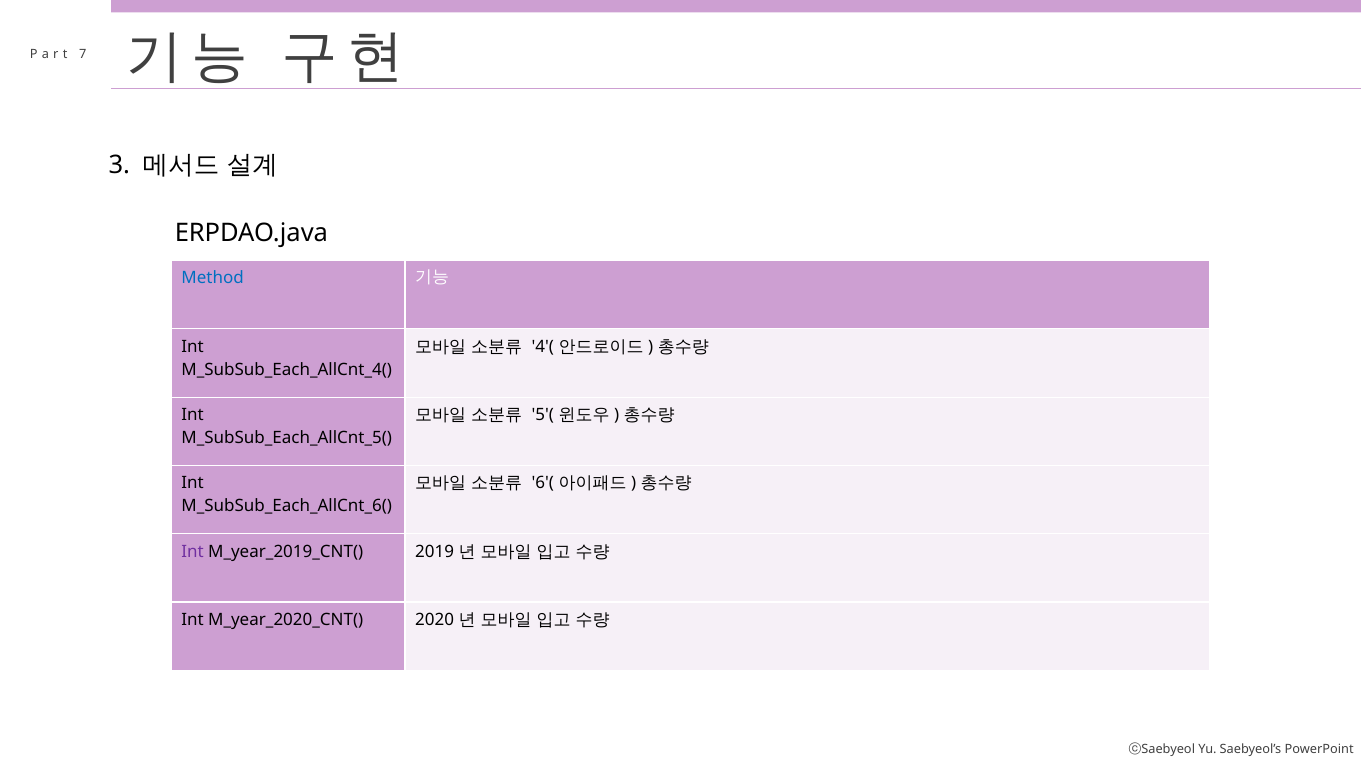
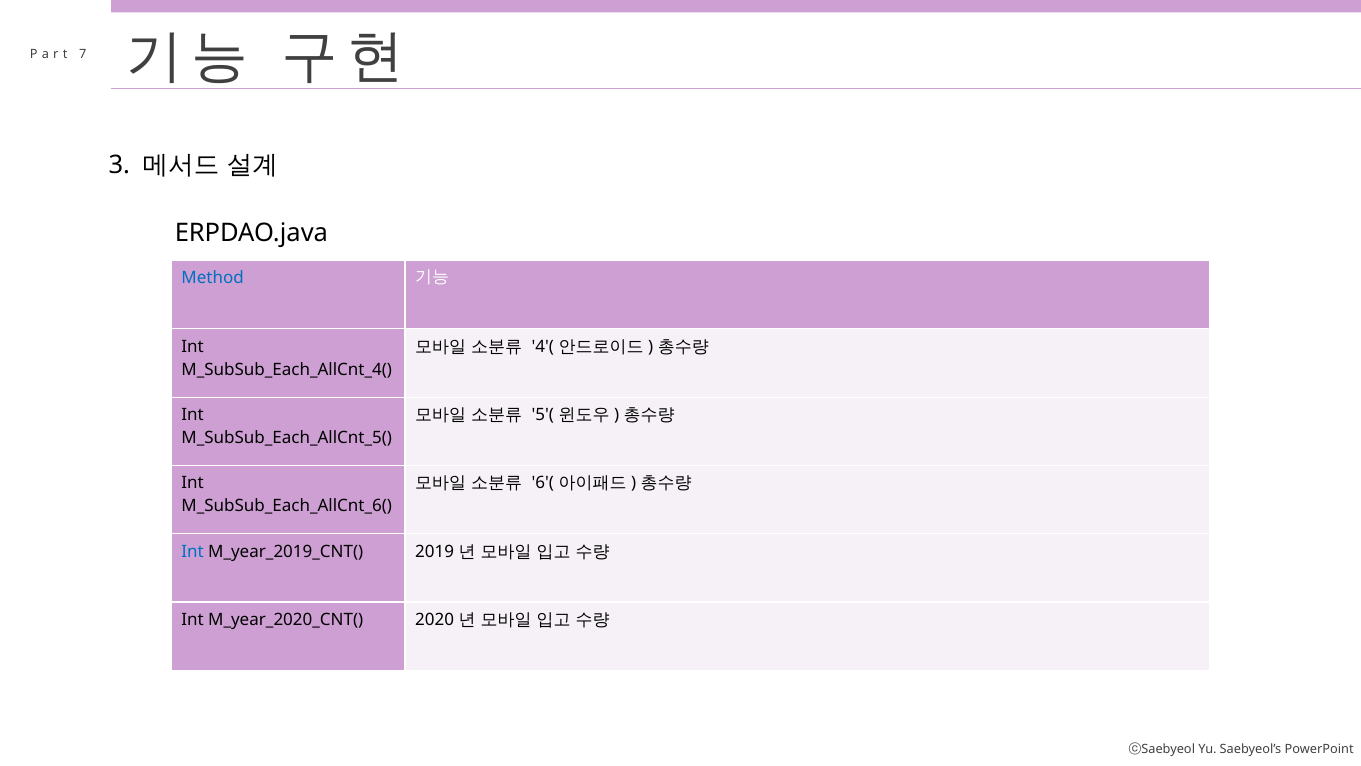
Int at (193, 551) colour: purple -> blue
